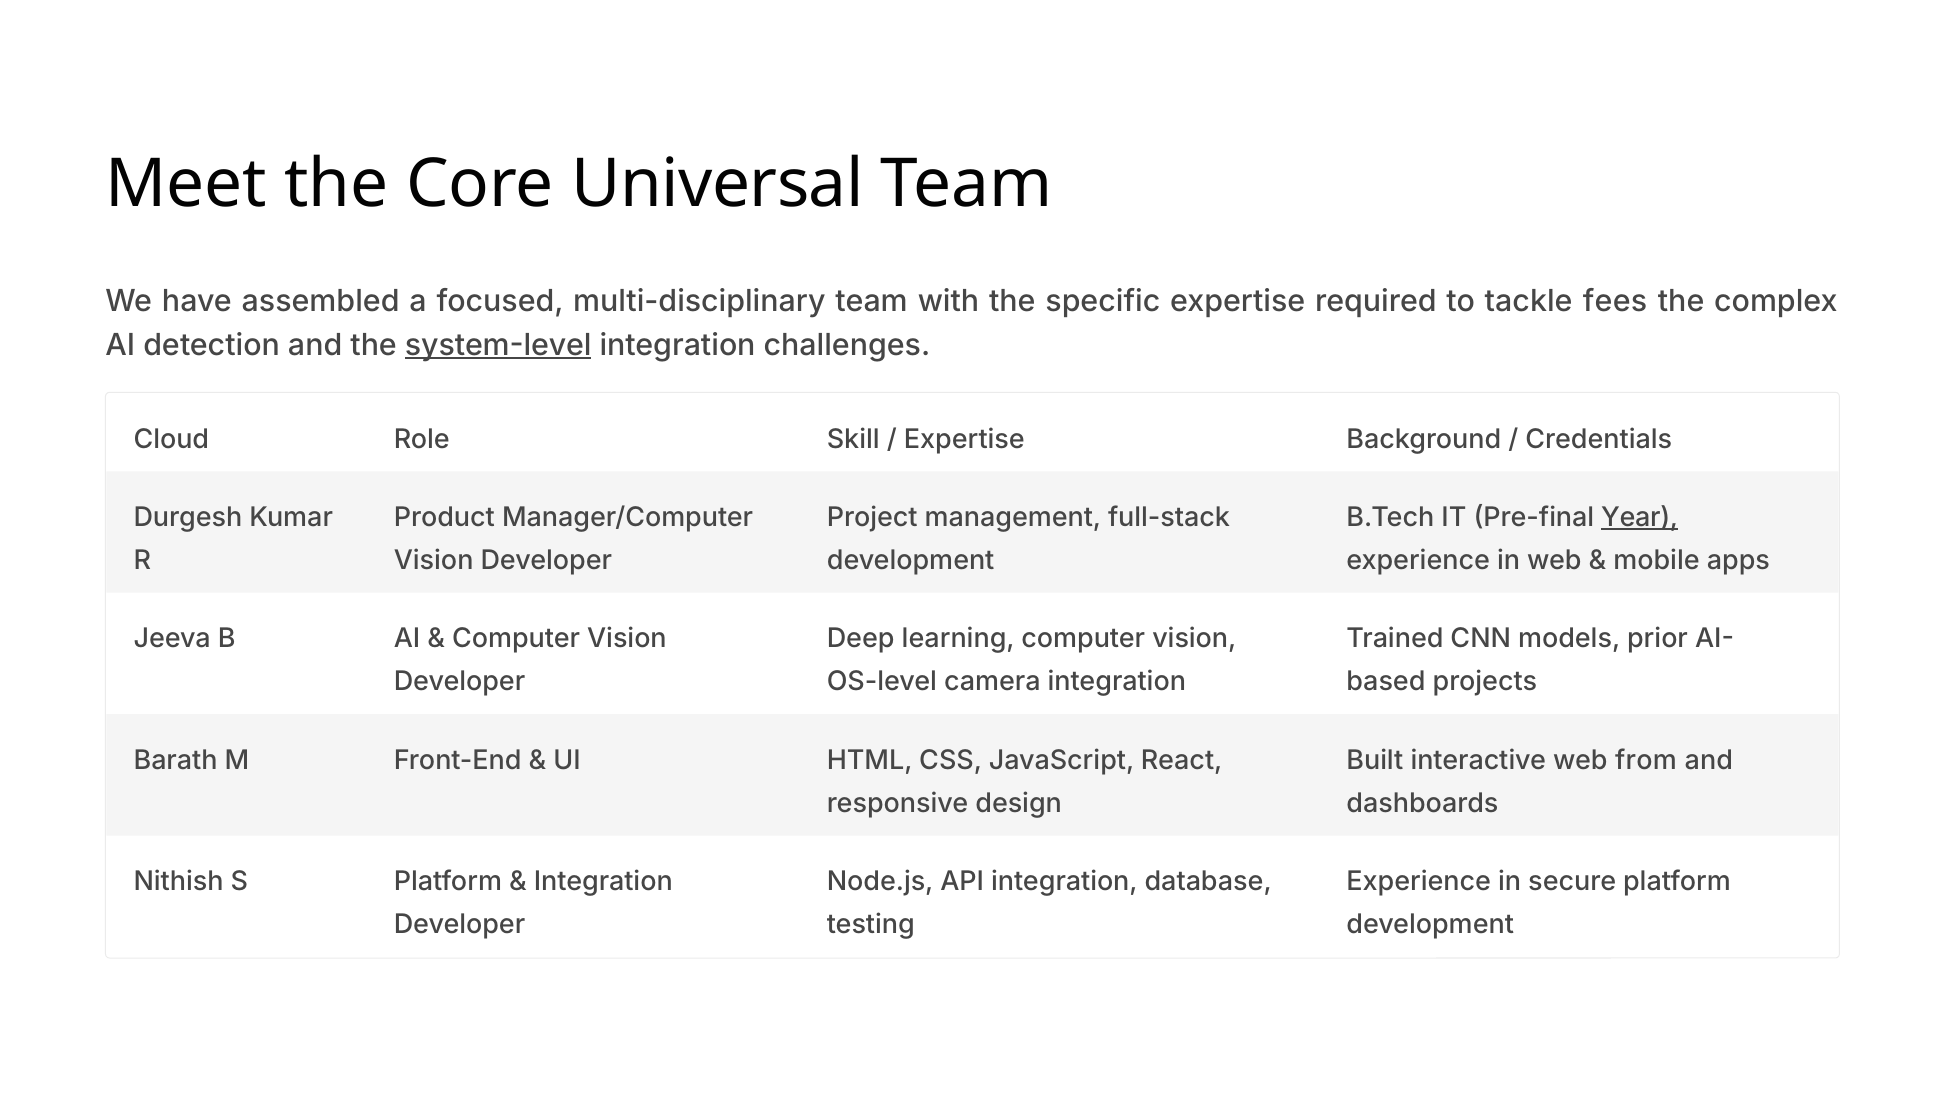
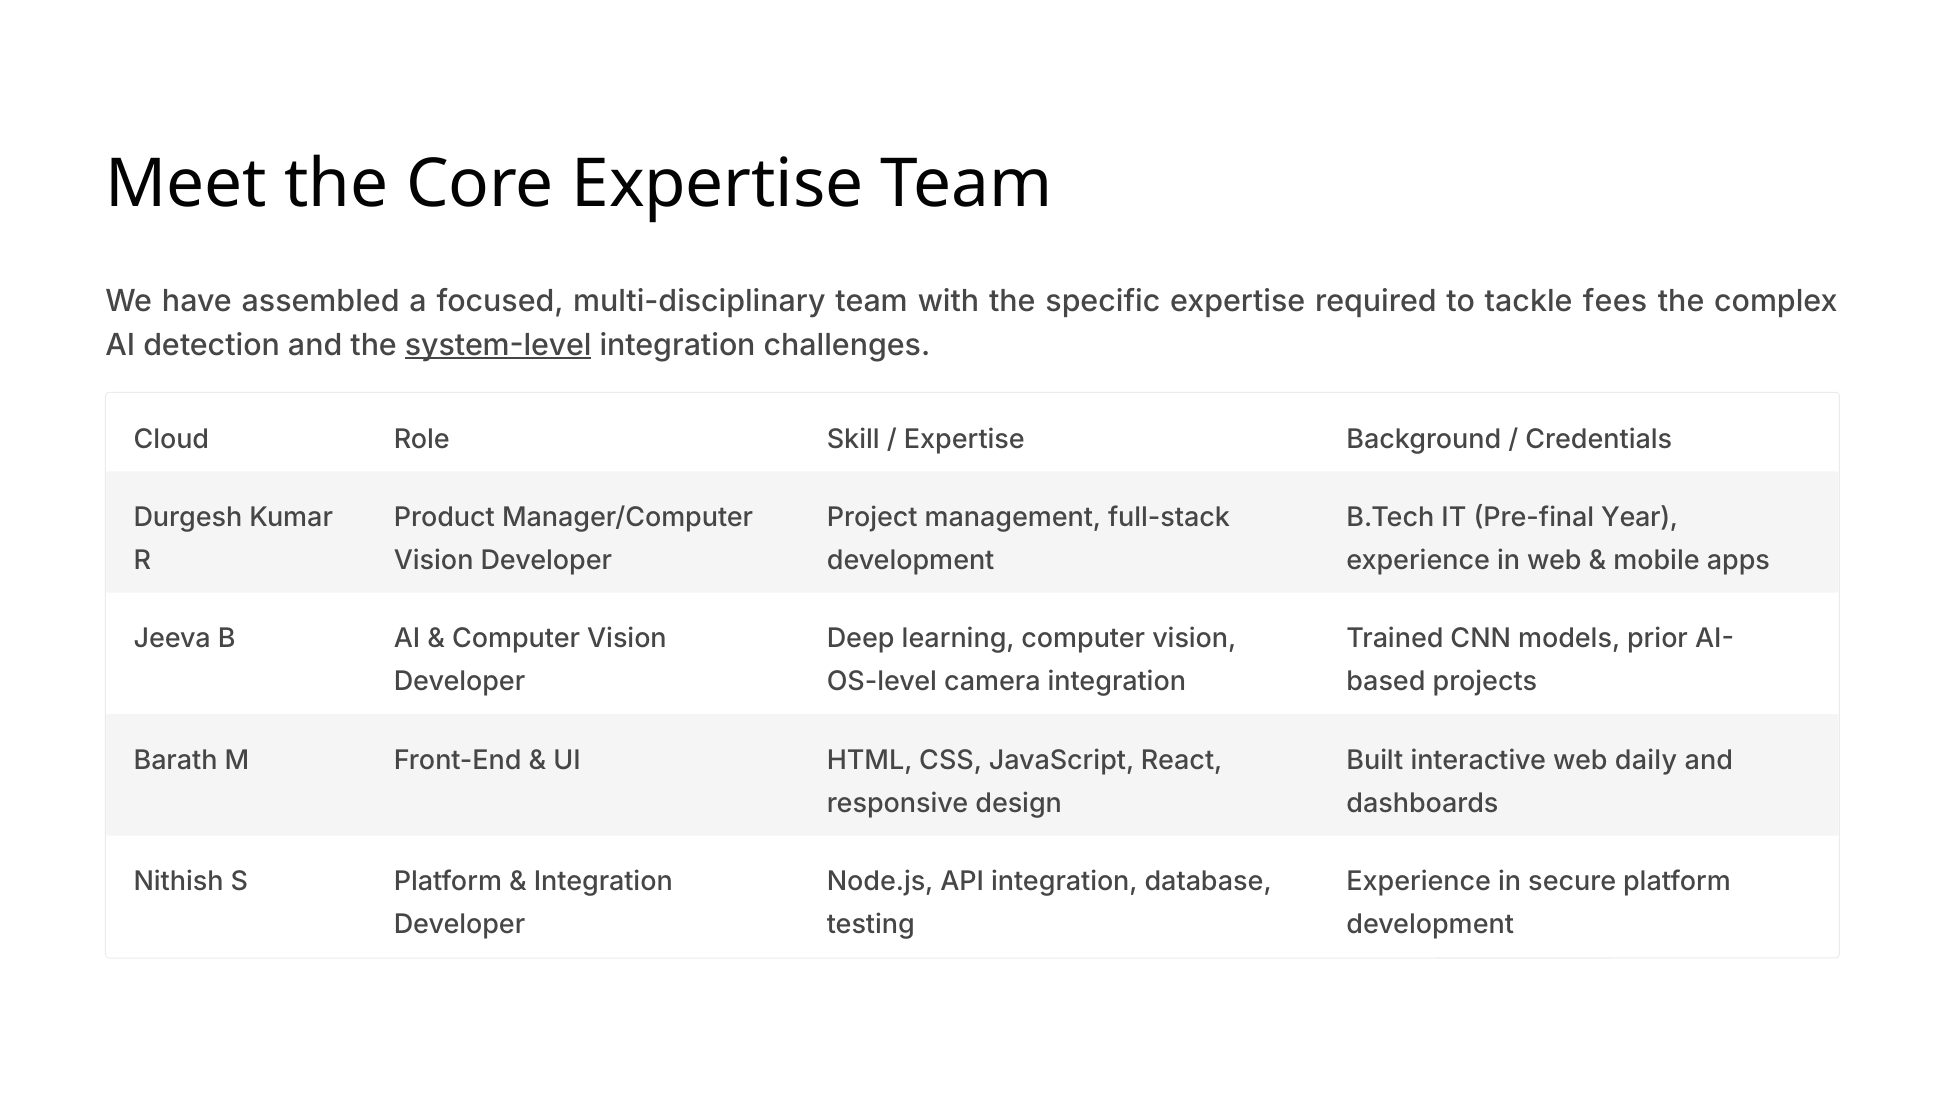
Core Universal: Universal -> Expertise
Year underline: present -> none
from: from -> daily
